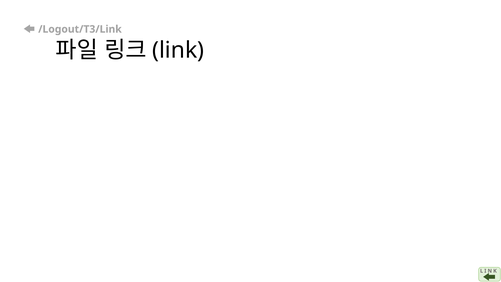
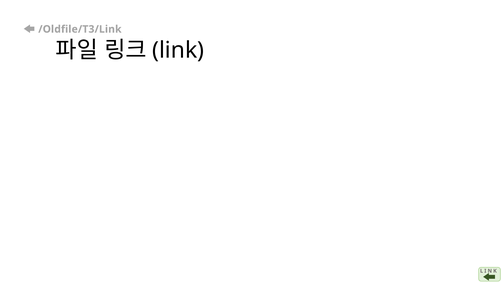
/Logout/T3/Link: /Logout/T3/Link -> /Oldfile/T3/Link
